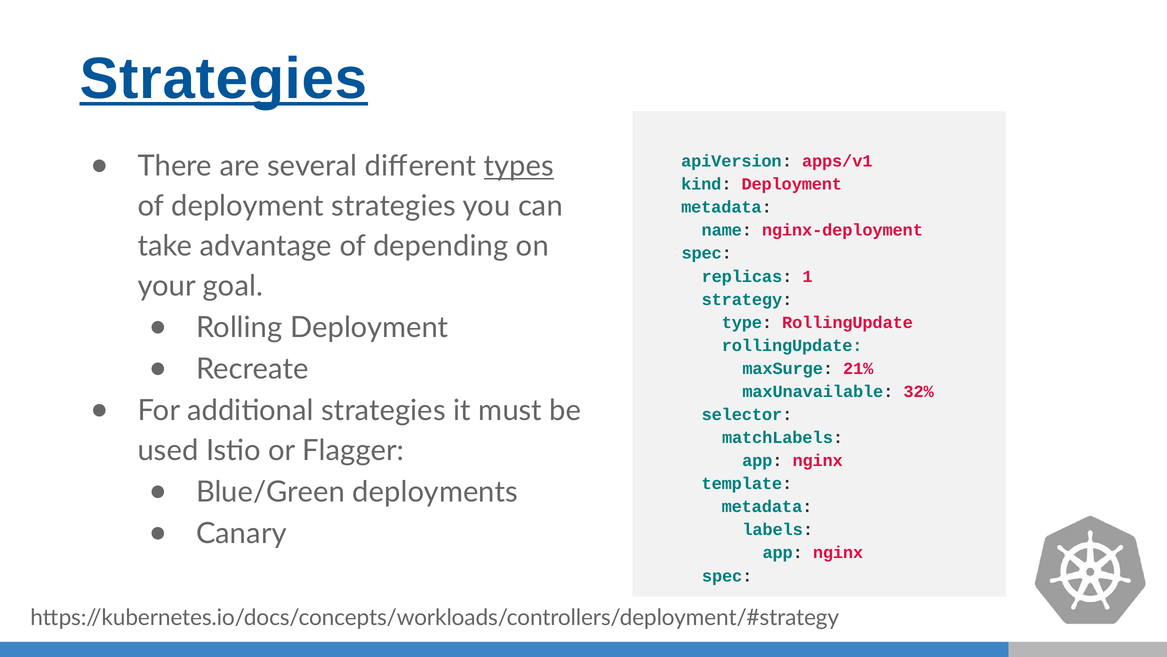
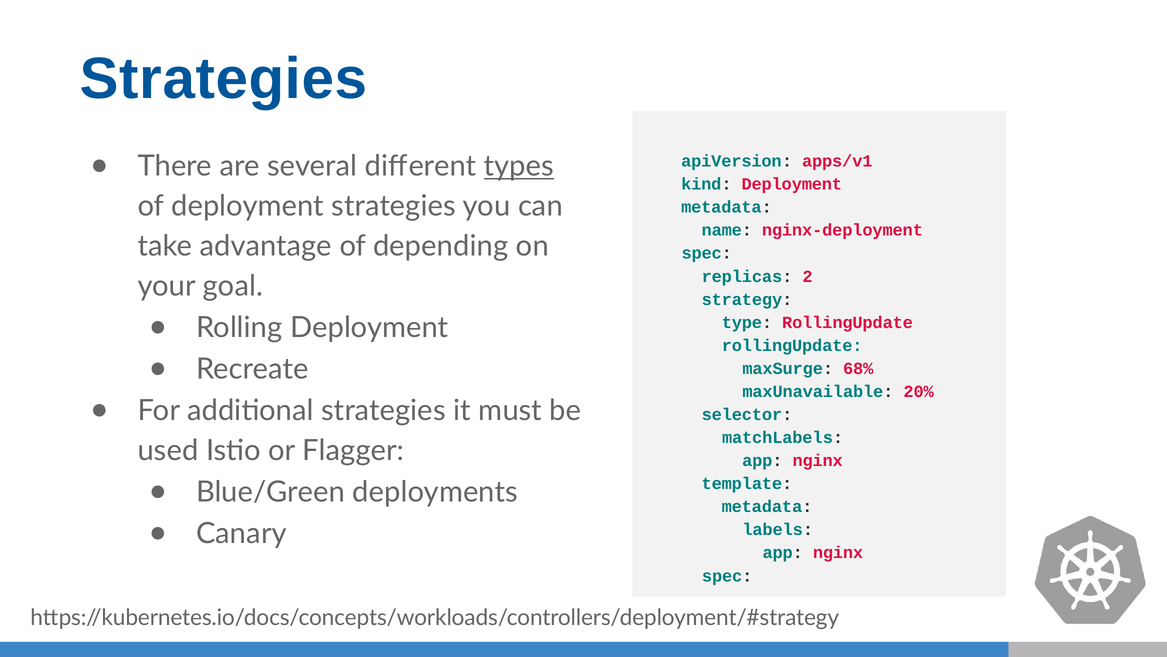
Strategies at (223, 79) underline: present -> none
1: 1 -> 2
21%: 21% -> 68%
32%: 32% -> 20%
